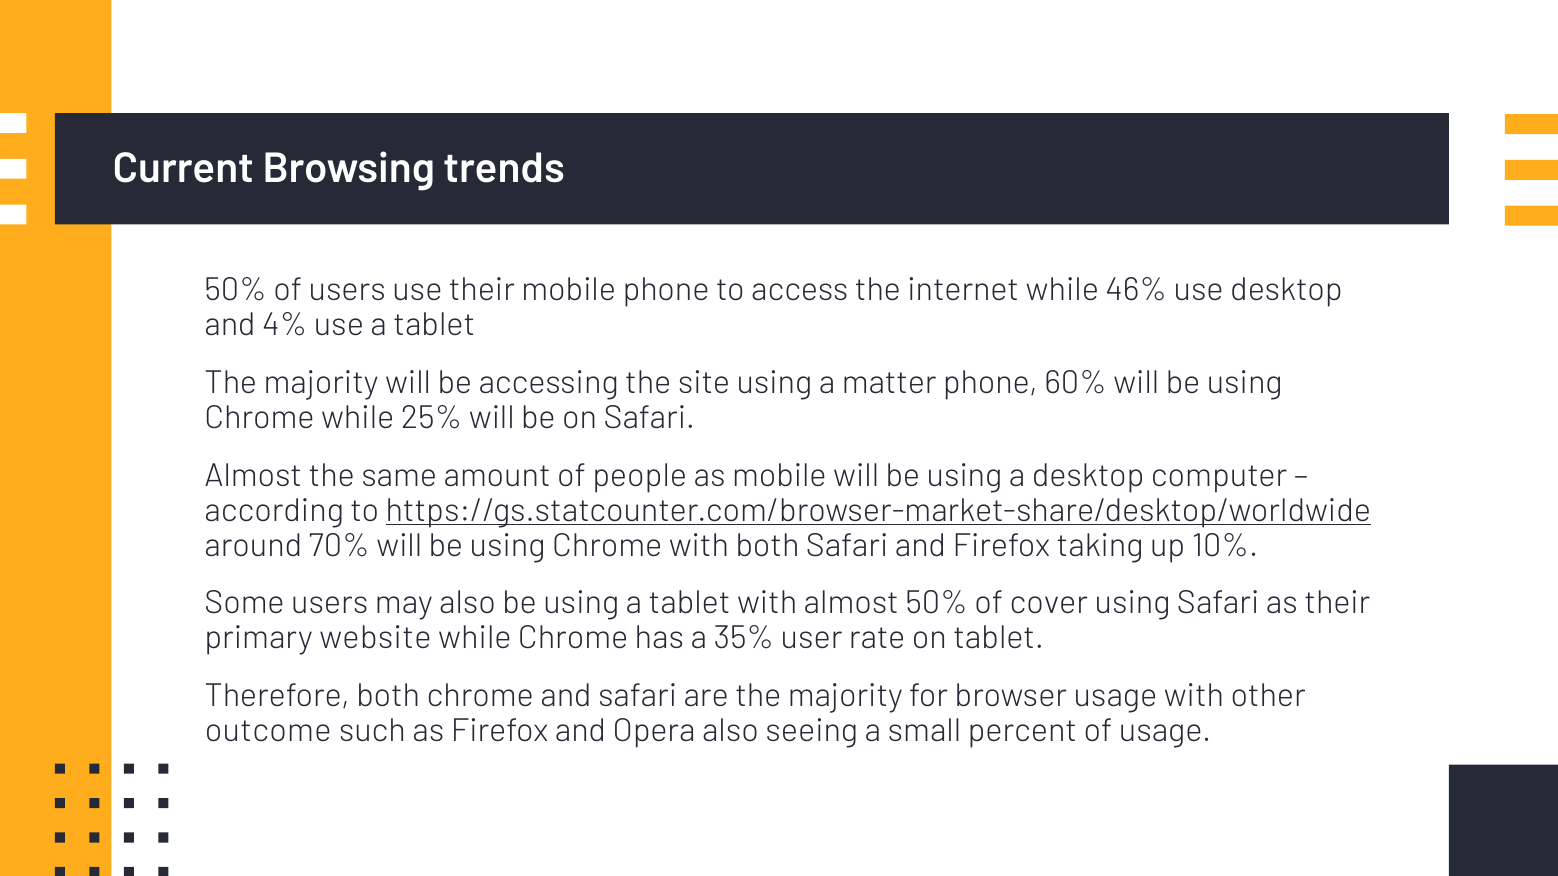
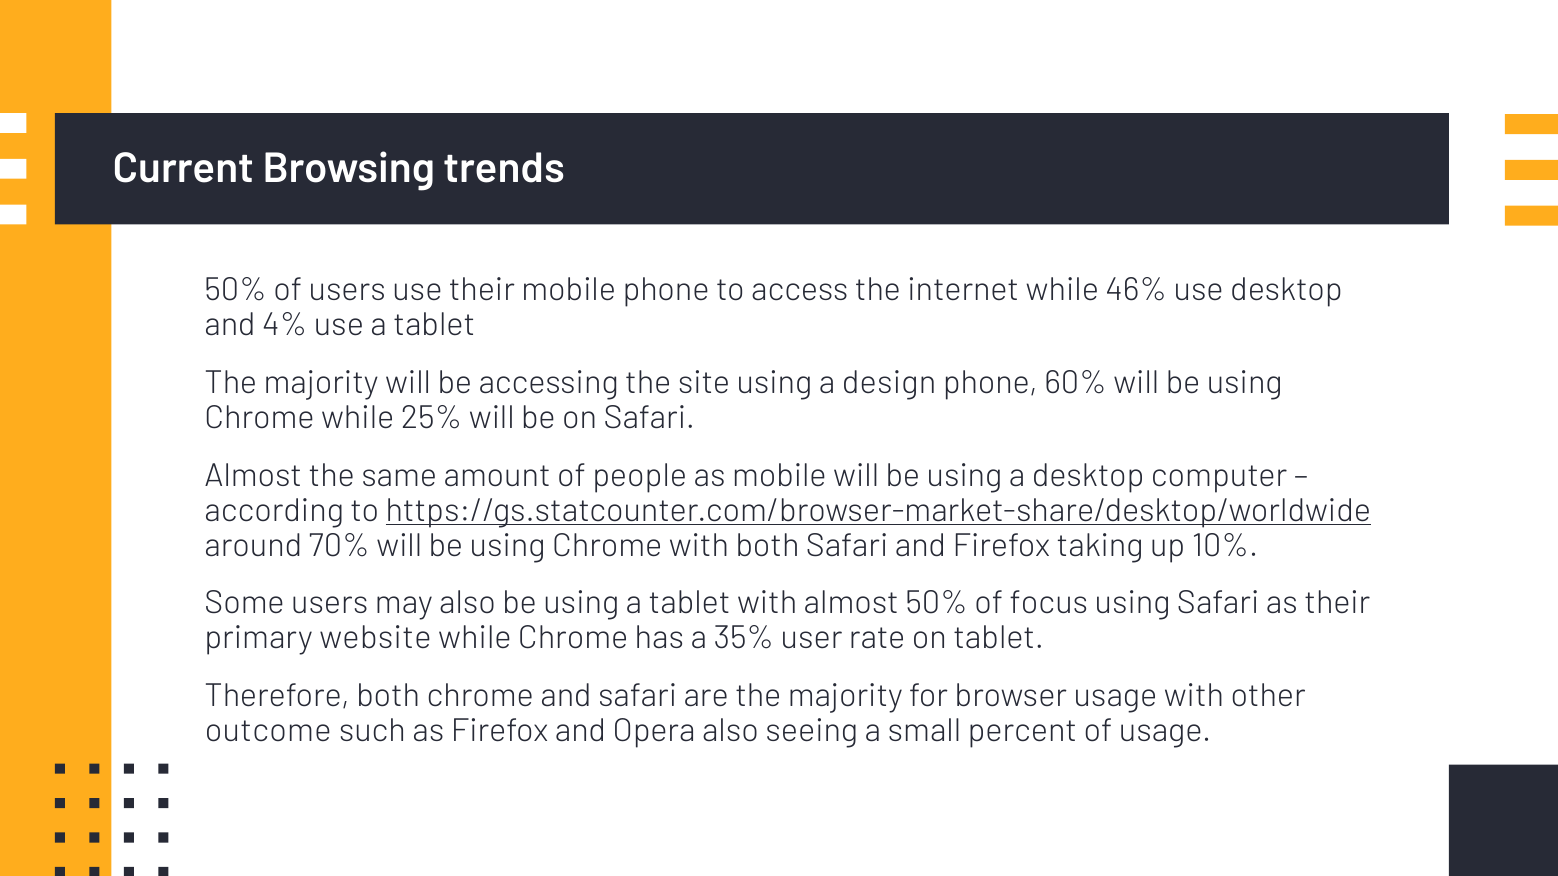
matter: matter -> design
cover: cover -> focus
